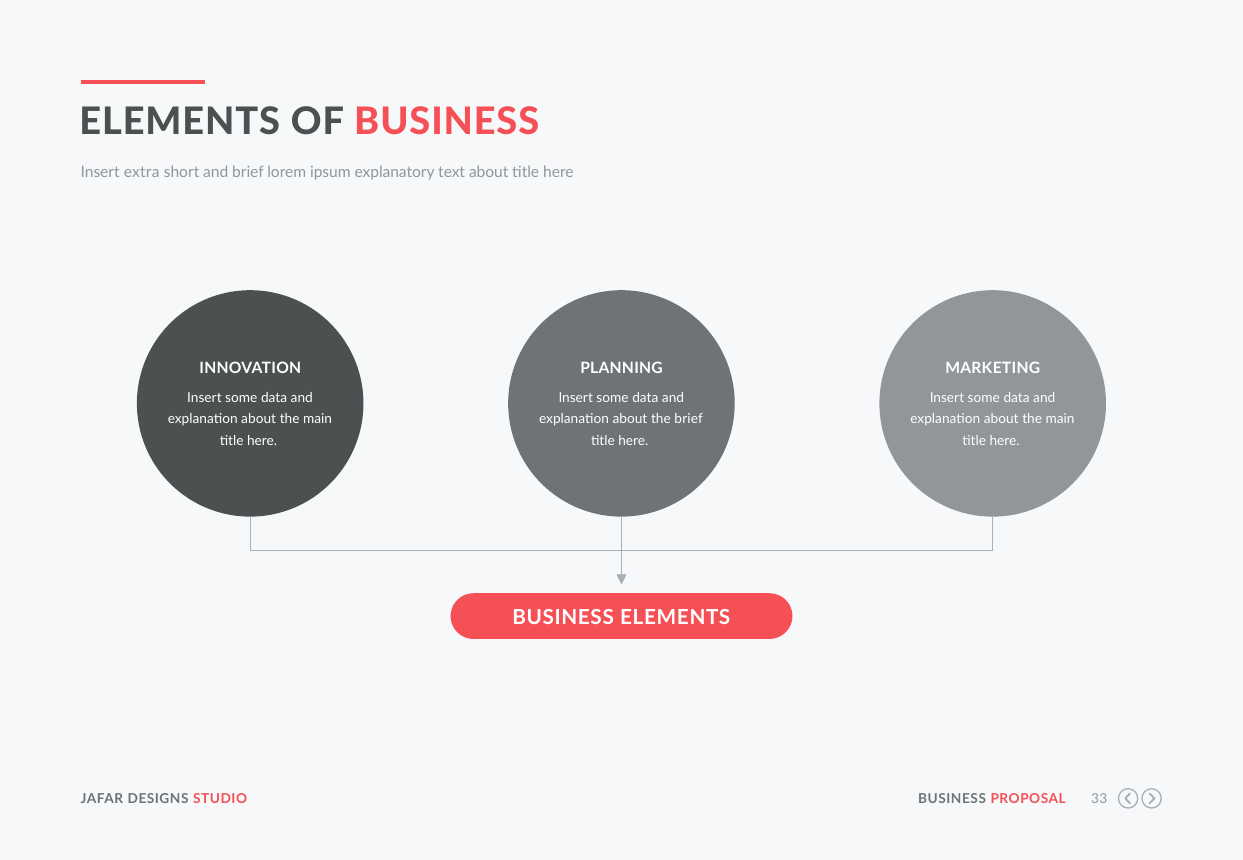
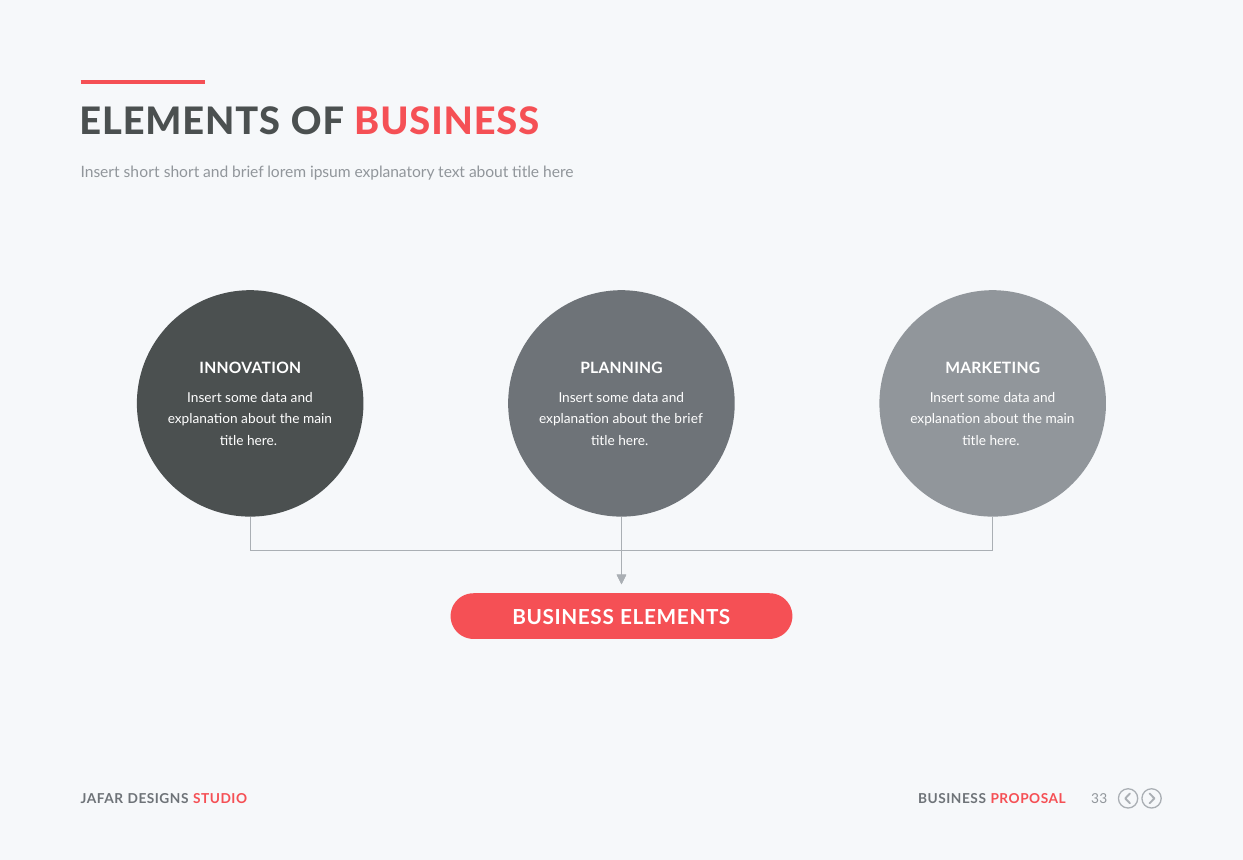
Insert extra: extra -> short
